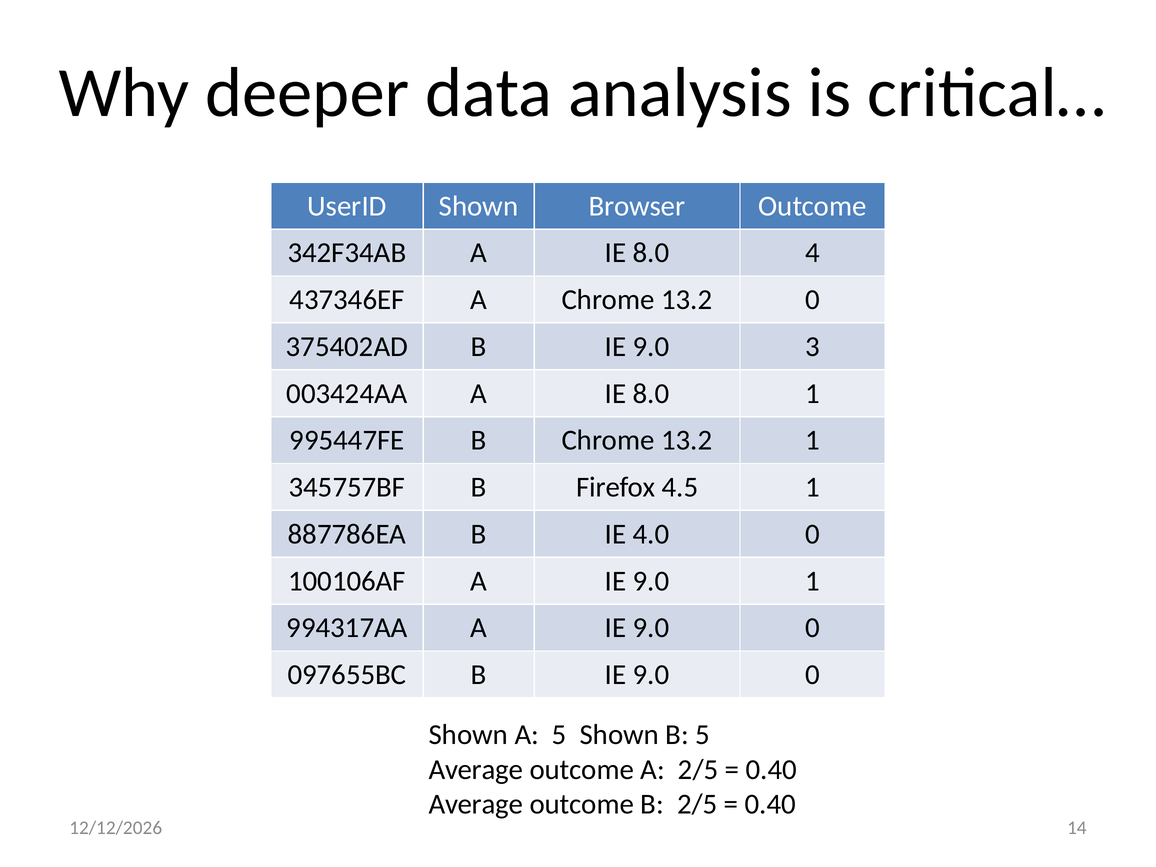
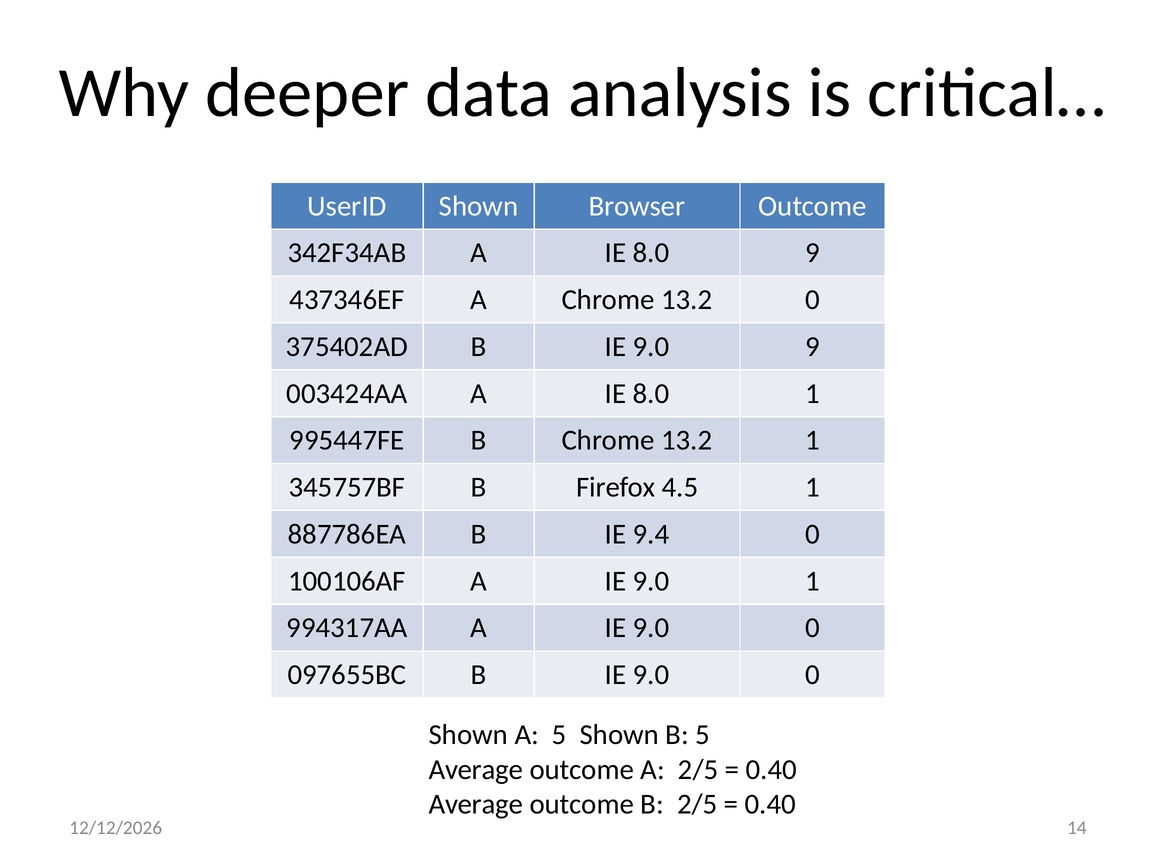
8.0 4: 4 -> 9
9.0 3: 3 -> 9
4.0: 4.0 -> 9.4
